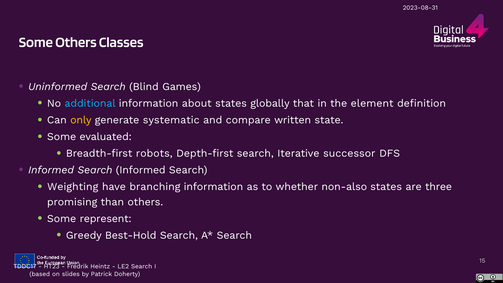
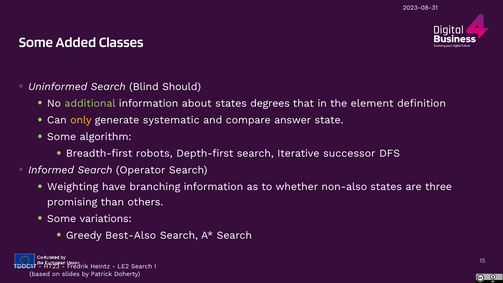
Some Others: Others -> Added
Games: Games -> Should
additional colour: light blue -> light green
globally: globally -> degrees
written: written -> answer
evaluated: evaluated -> algorithm
Search Informed: Informed -> Operator
represent: represent -> variations
Best-Hold: Best-Hold -> Best-Also
